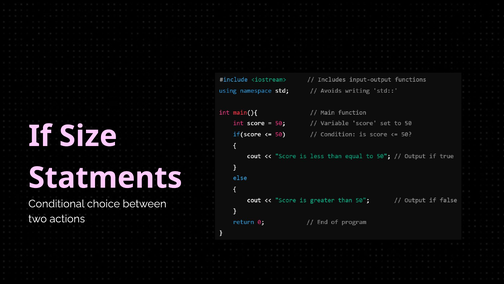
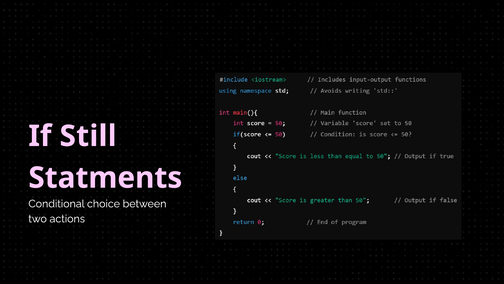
Size: Size -> Still
